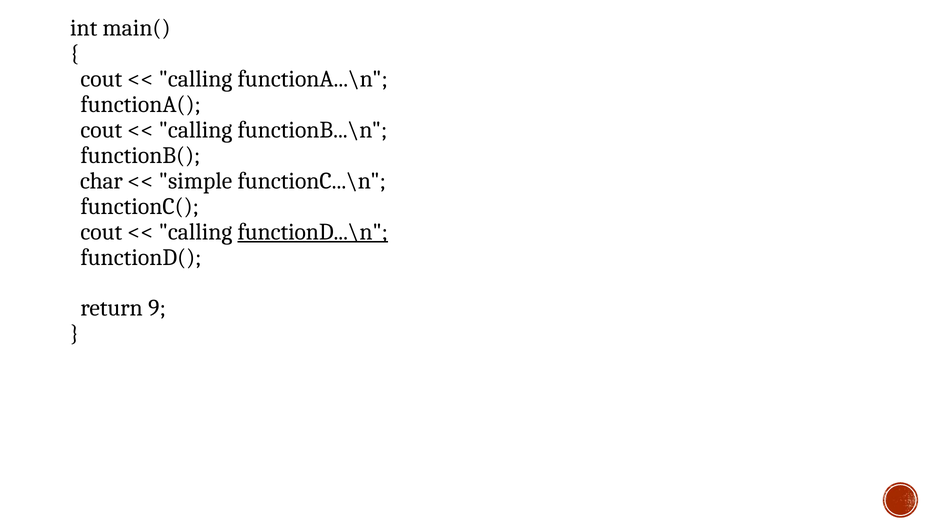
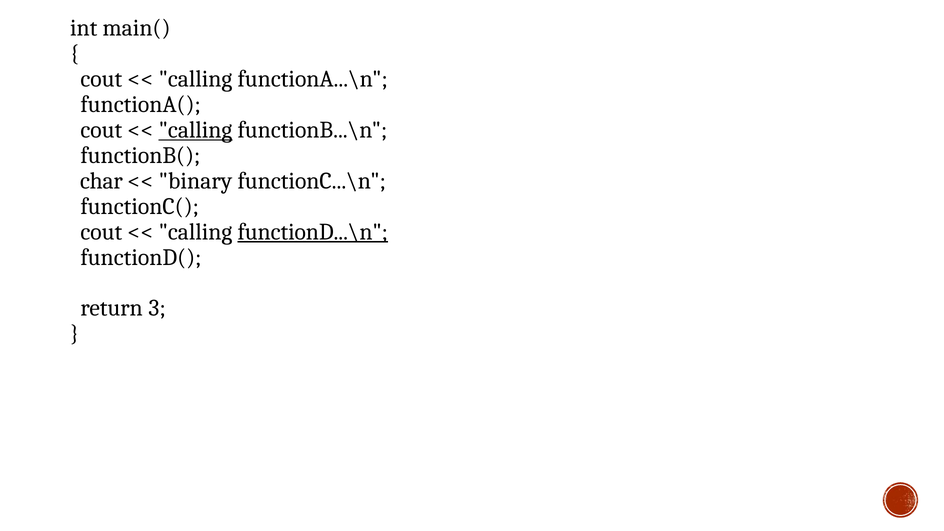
calling at (196, 130) underline: none -> present
simple: simple -> binary
9: 9 -> 3
